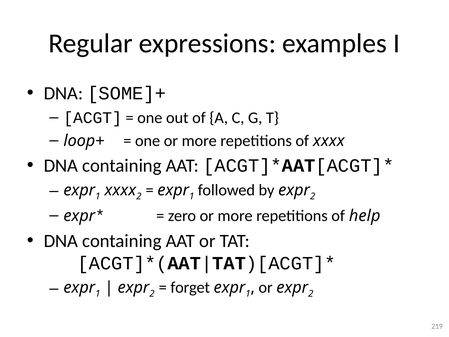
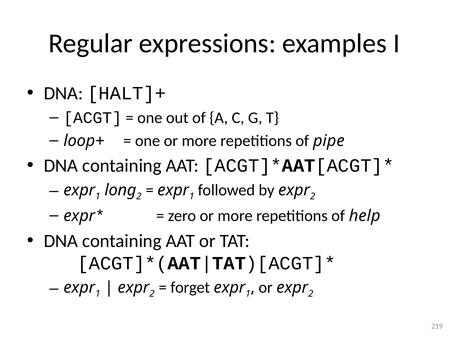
SOME]+: SOME]+ -> HALT]+
of xxxx: xxxx -> pipe
xxxx at (120, 190): xxxx -> long
